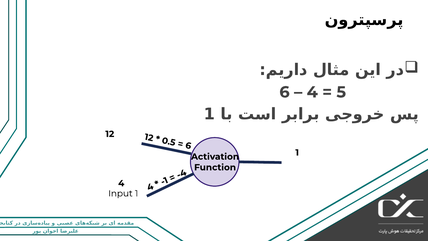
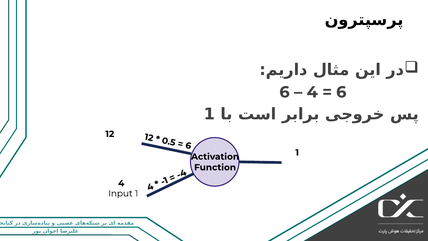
5 at (341, 92): 5 -> 6
